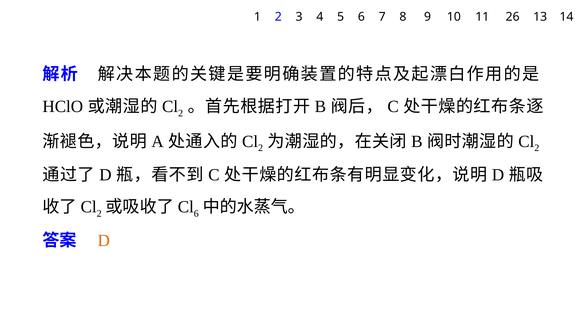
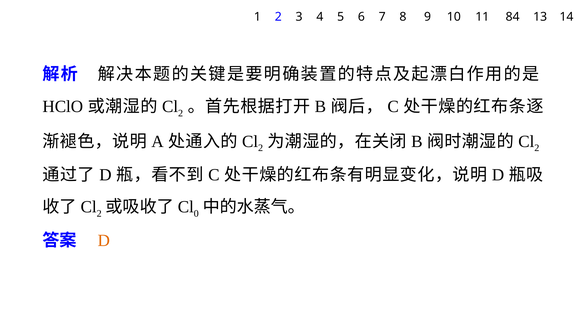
26: 26 -> 84
6 at (196, 213): 6 -> 0
